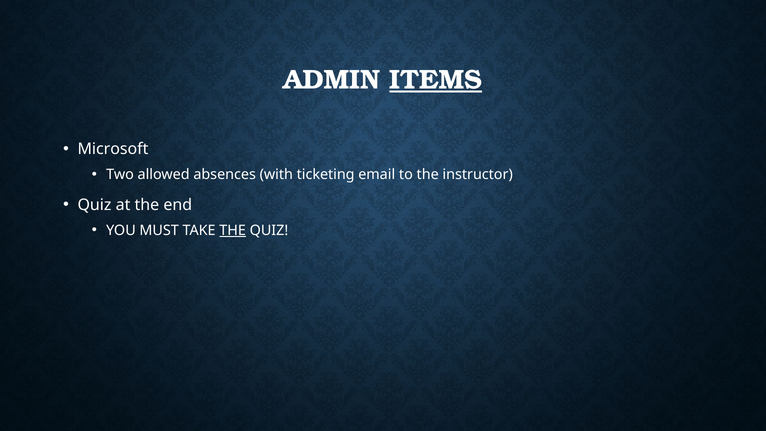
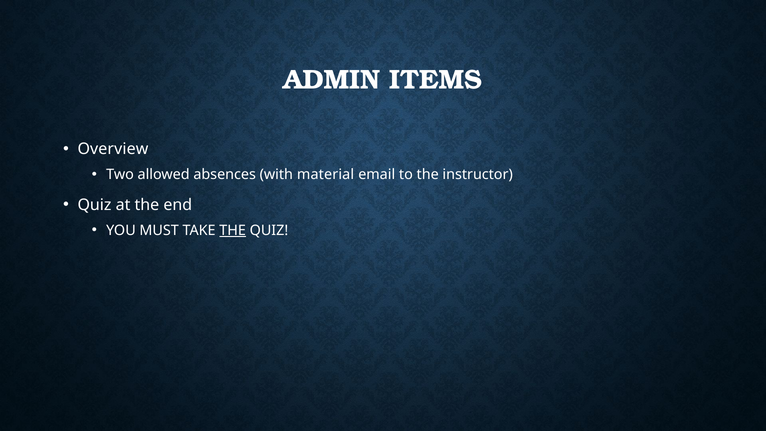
ITEMS underline: present -> none
Microsoft: Microsoft -> Overview
ticketing: ticketing -> material
